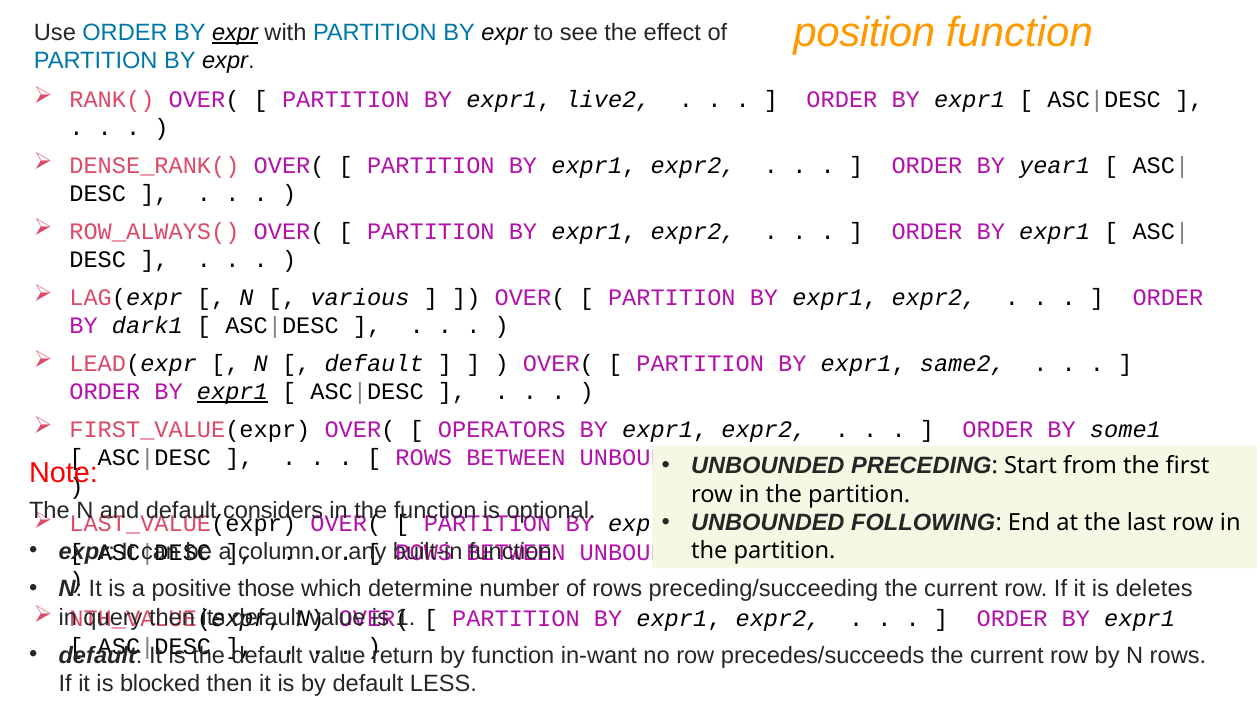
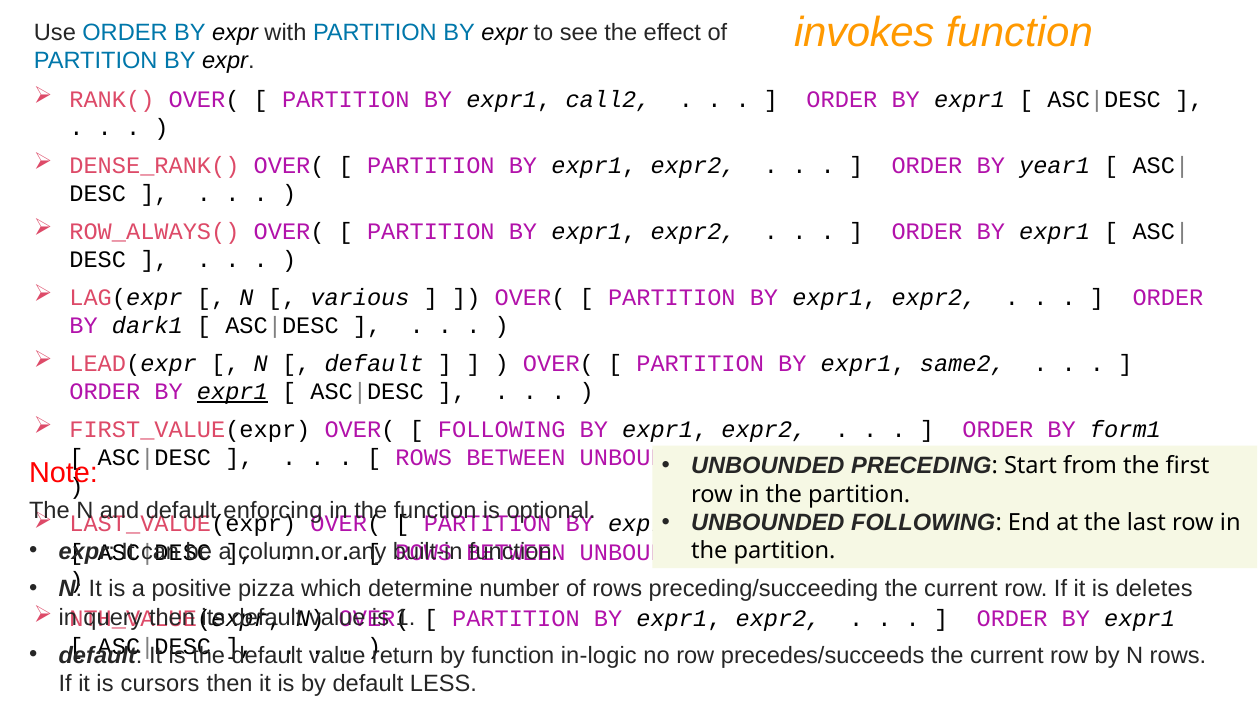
position: position -> invokes
expr at (235, 33) underline: present -> none
live2: live2 -> call2
OPERATORS at (502, 430): OPERATORS -> FOLLOWING
some1: some1 -> form1
considers: considers -> enforcing
those: those -> pizza
in-want: in-want -> in-logic
blocked: blocked -> cursors
